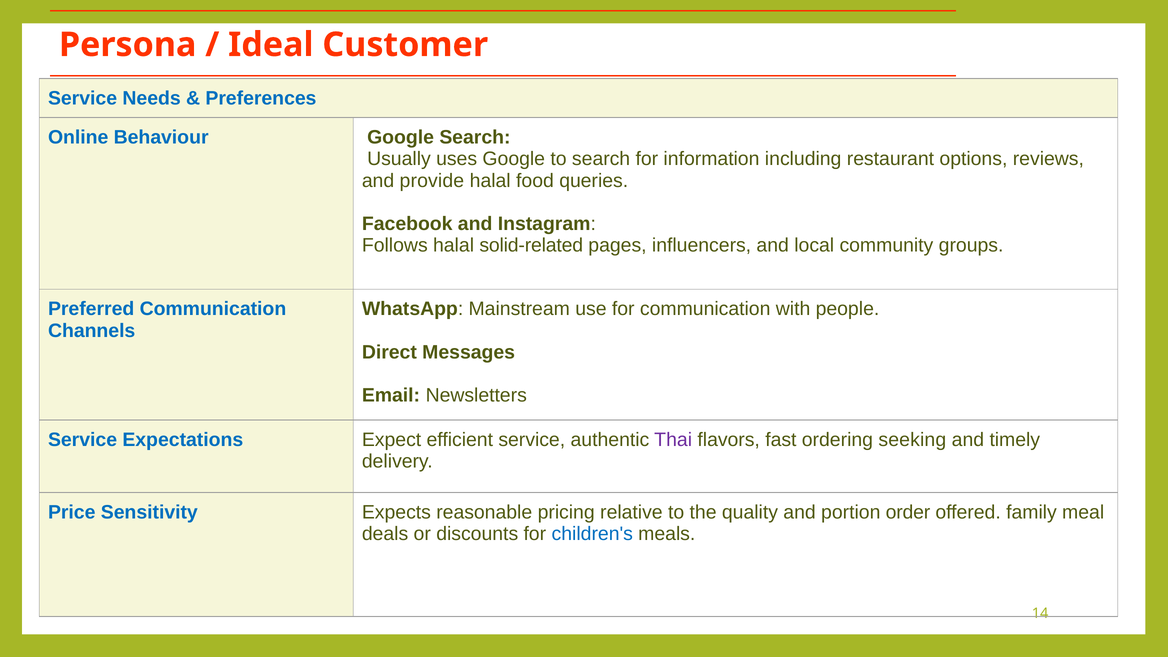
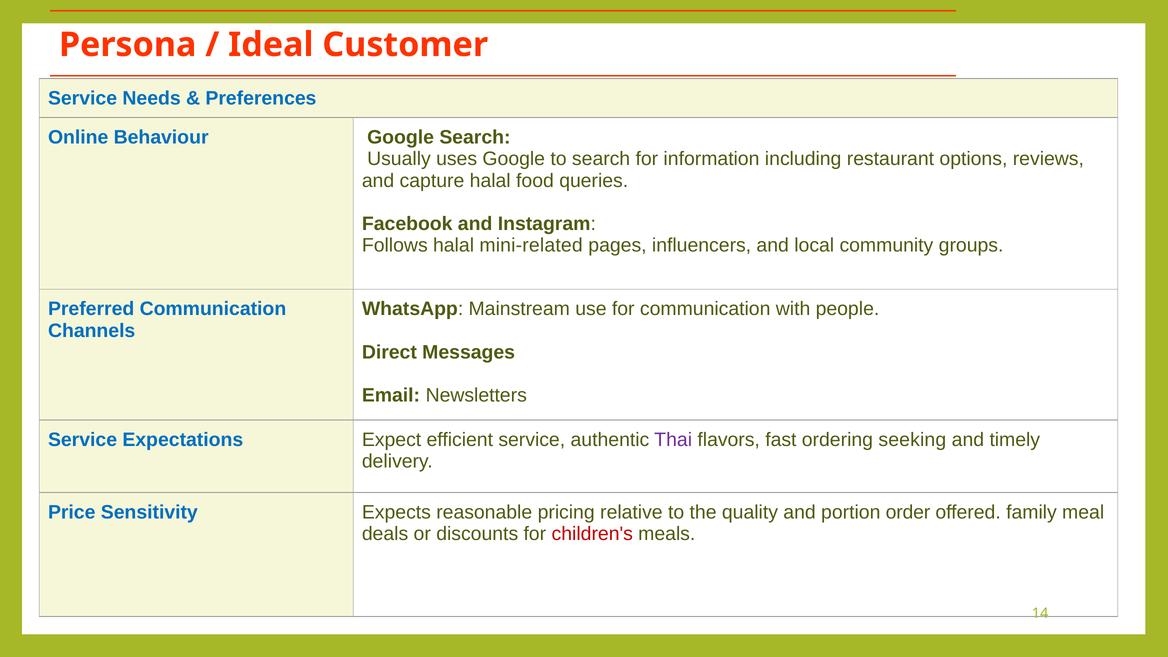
provide: provide -> capture
solid-related: solid-related -> mini-related
children's colour: blue -> red
